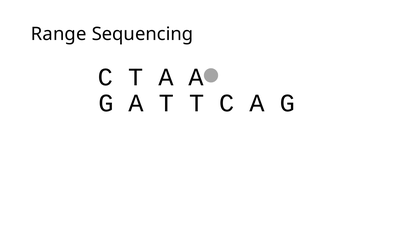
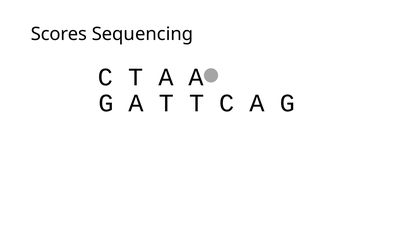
Range: Range -> Scores
